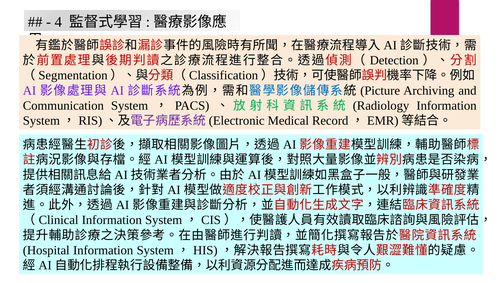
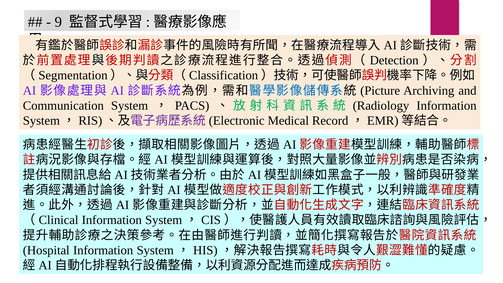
4: 4 -> 9
